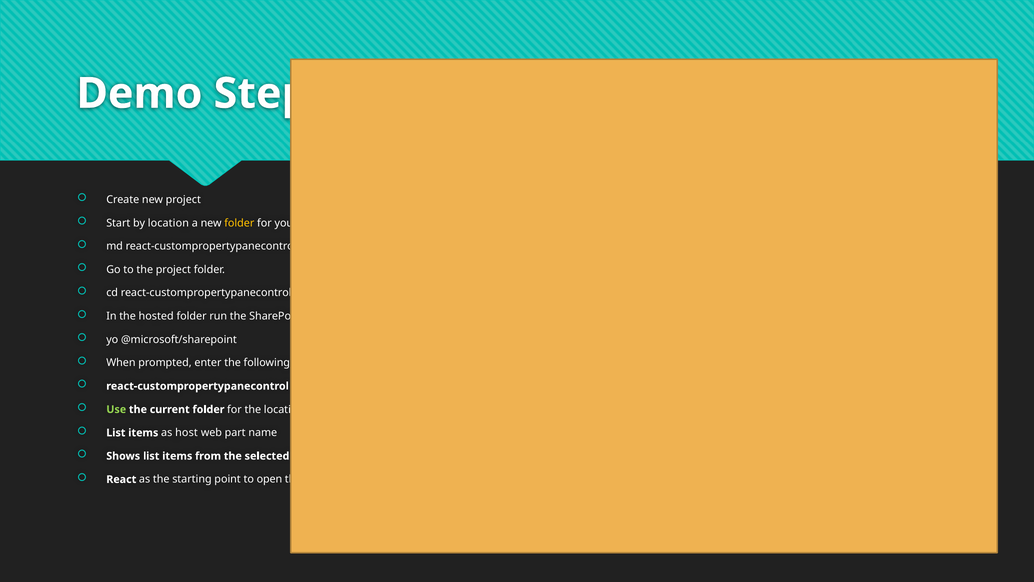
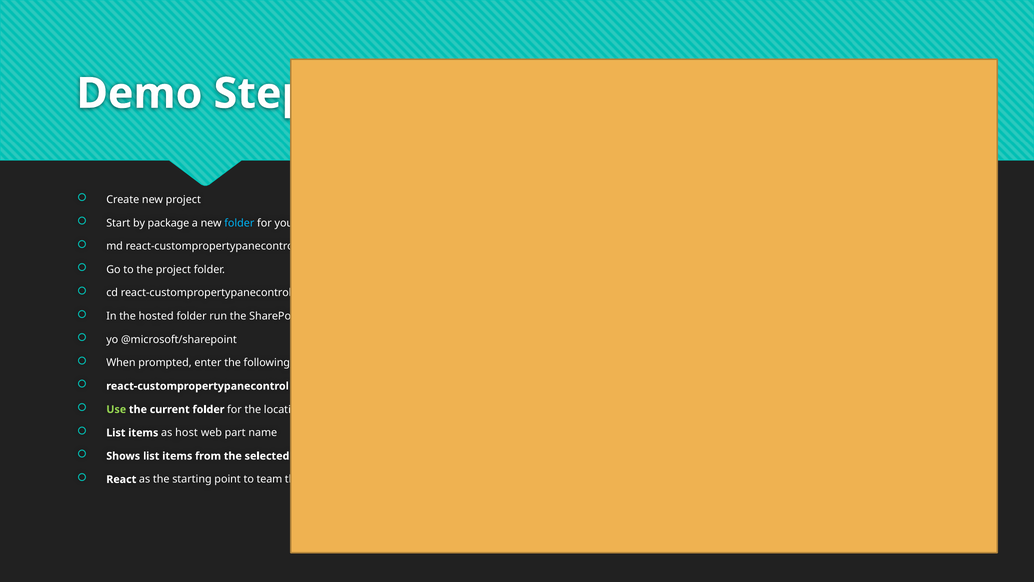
by location: location -> package
folder at (239, 223) colour: yellow -> light blue
open: open -> team
